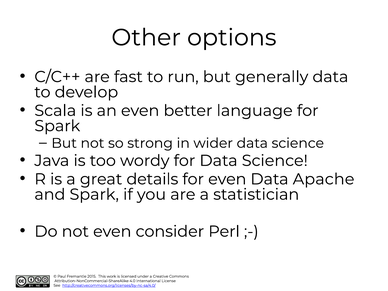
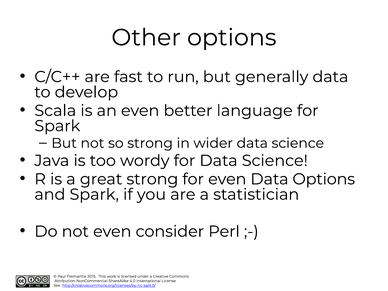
great details: details -> strong
Data Apache: Apache -> Options
